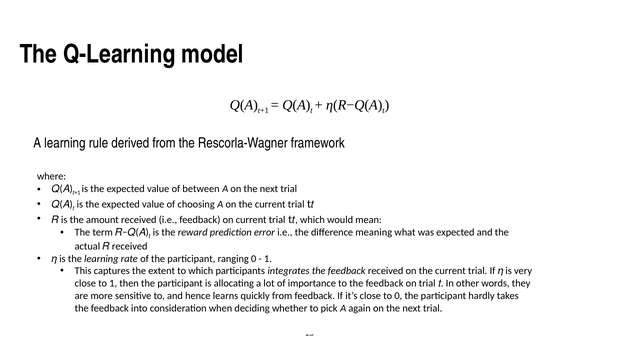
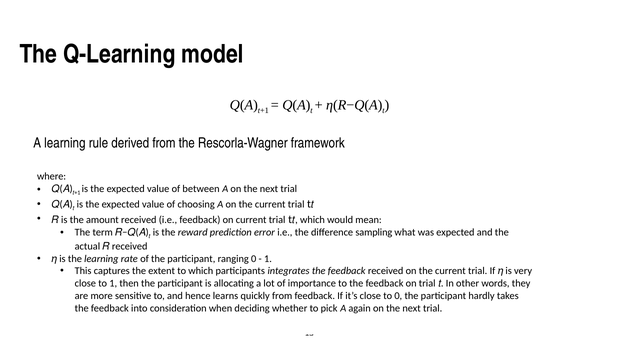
meaning: meaning -> sampling
